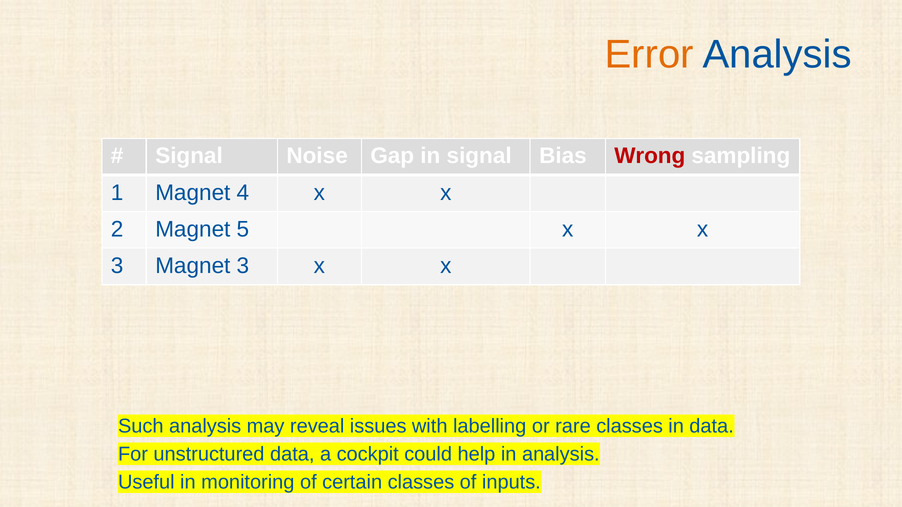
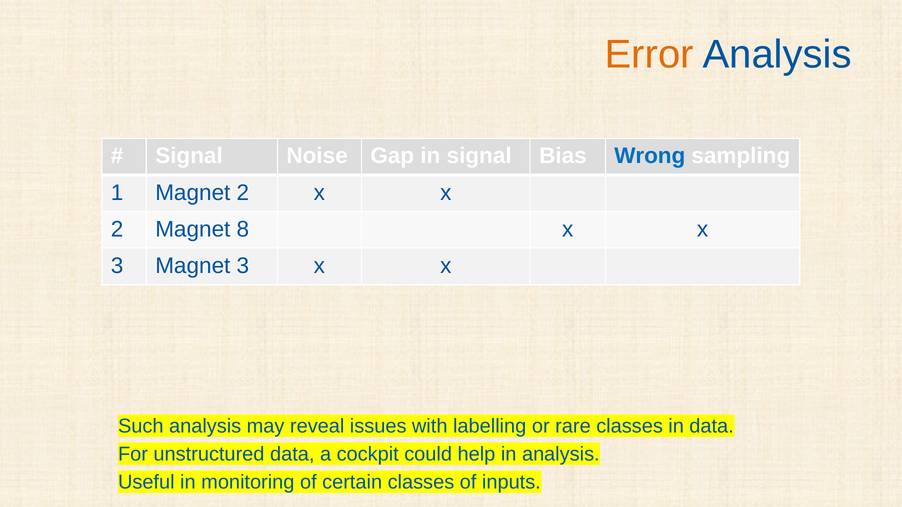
Wrong colour: red -> blue
Magnet 4: 4 -> 2
5: 5 -> 8
